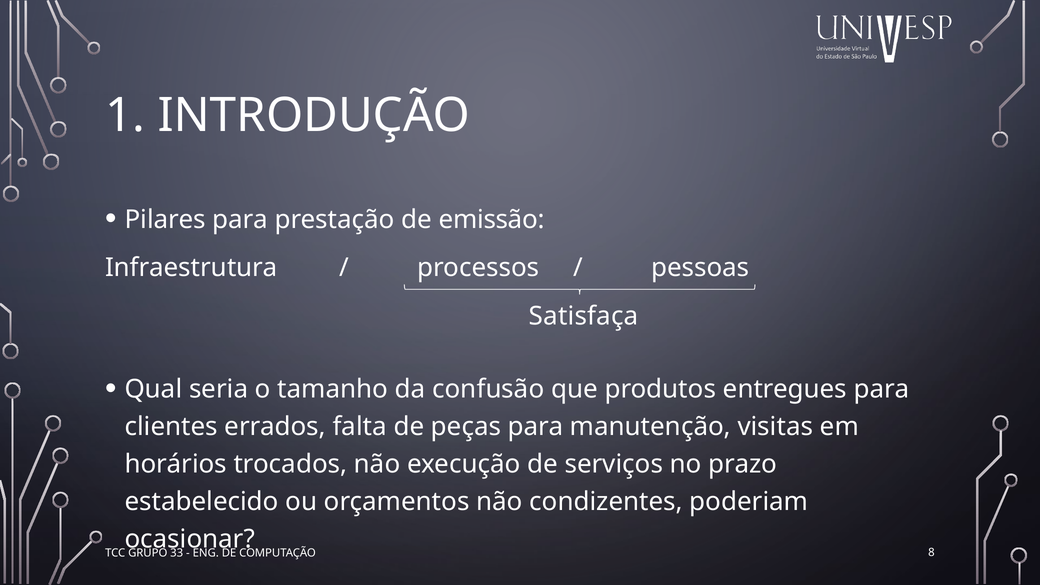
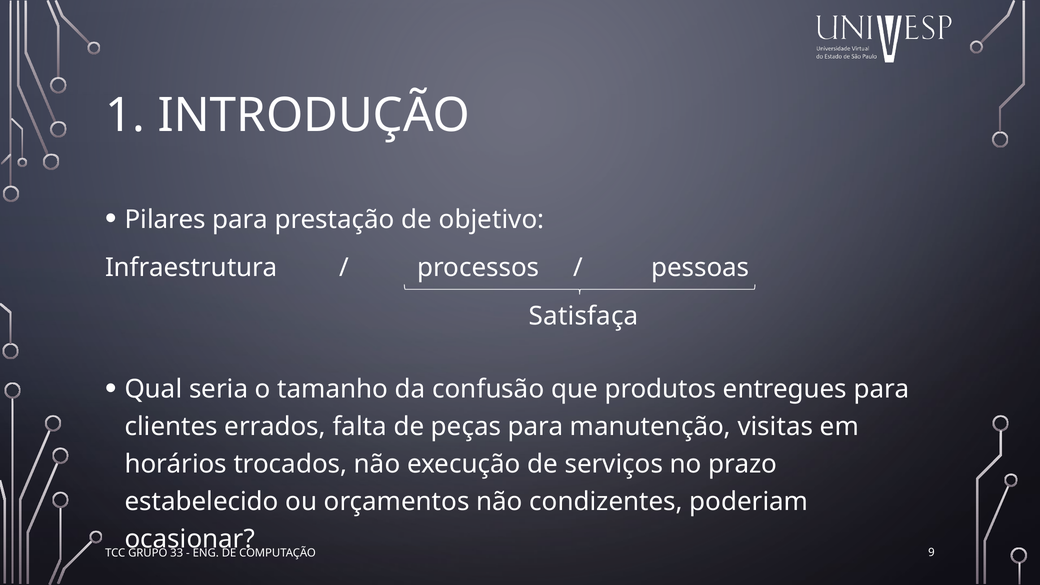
emissão: emissão -> objetivo
8: 8 -> 9
